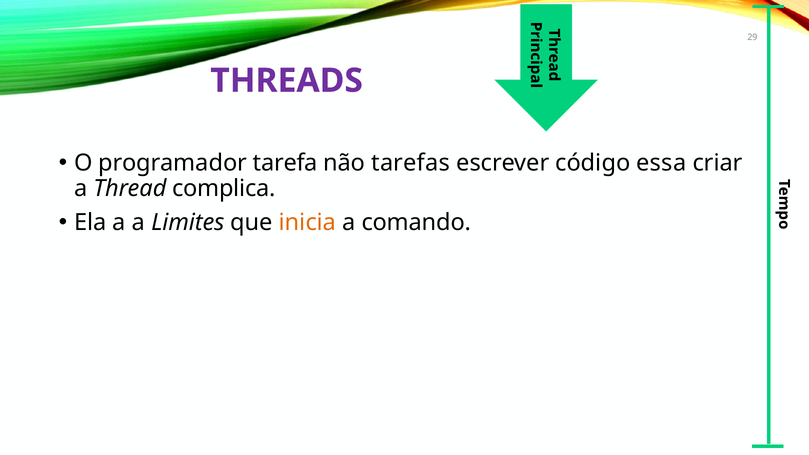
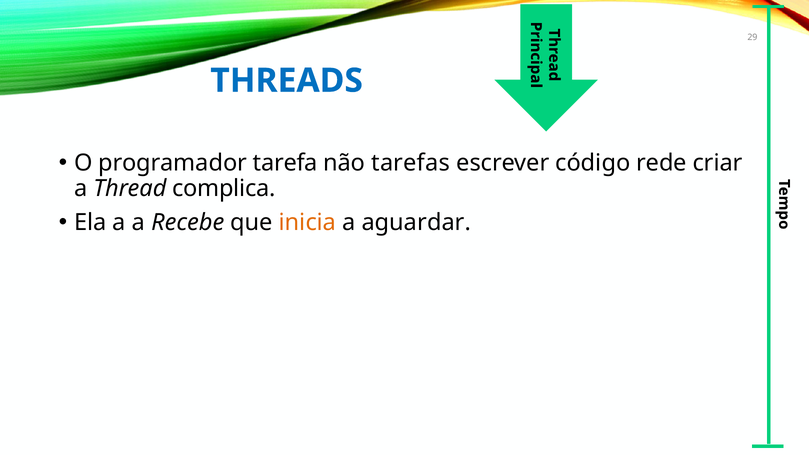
THREADS colour: purple -> blue
essa: essa -> rede
Limites: Limites -> Recebe
comando: comando -> aguardar
